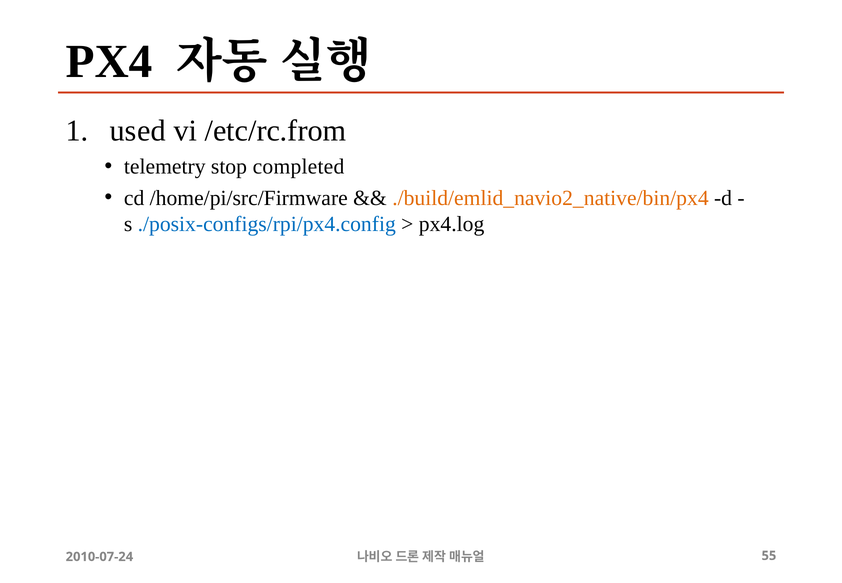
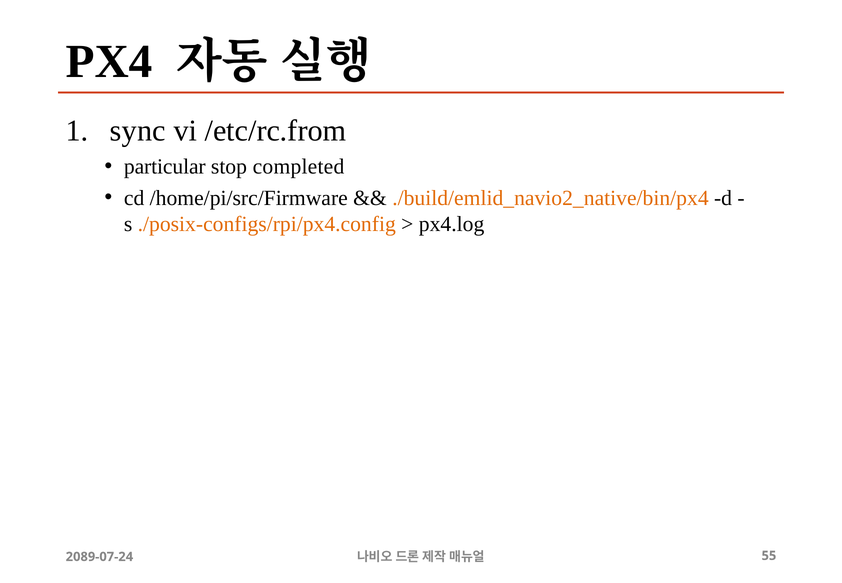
used: used -> sync
telemetry: telemetry -> particular
./posix-configs/rpi/px4.config colour: blue -> orange
2010-07-24: 2010-07-24 -> 2089-07-24
